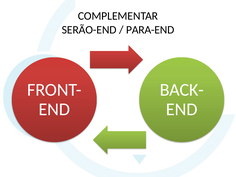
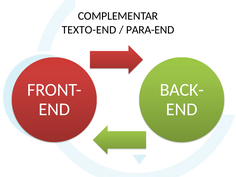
SERÃO-END: SERÃO-END -> TEXTO-END
